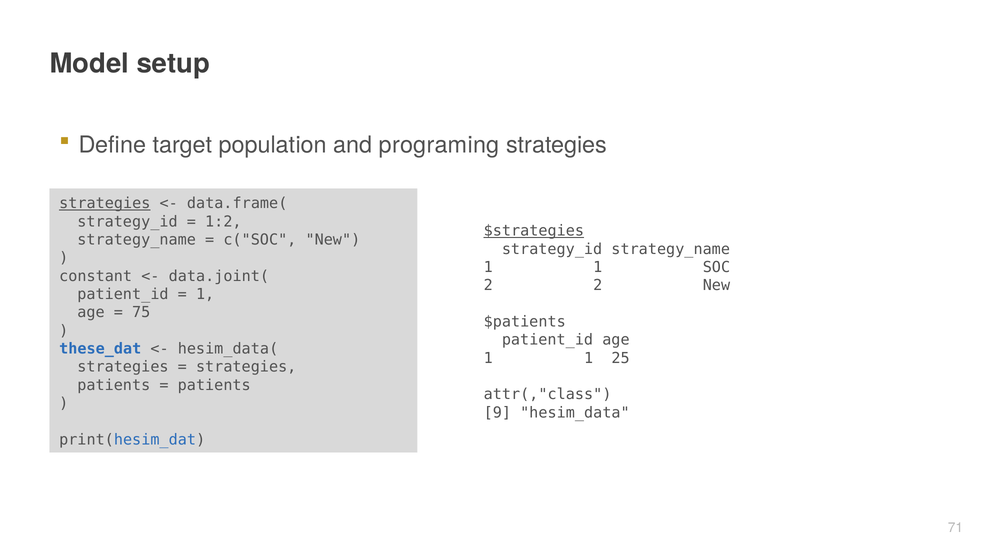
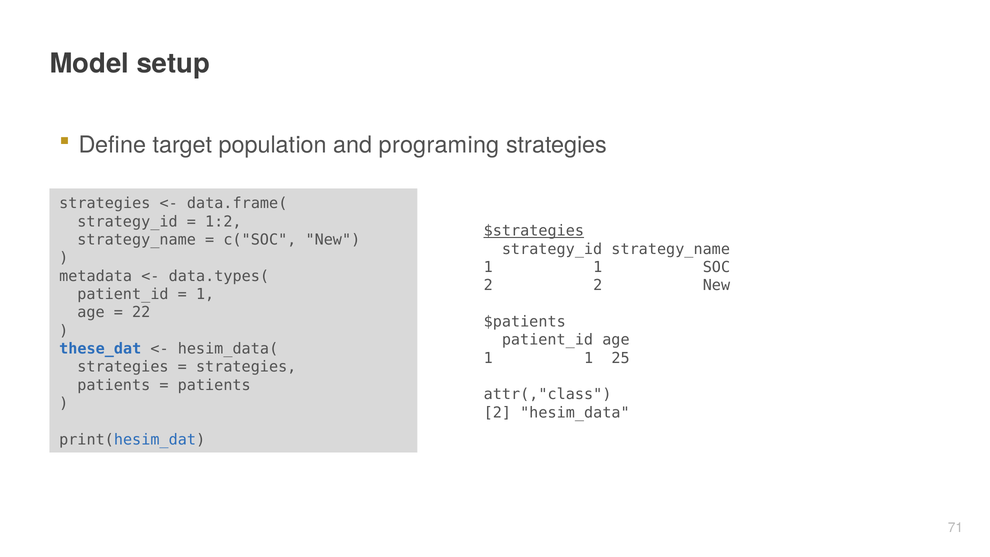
strategies at (105, 203) underline: present -> none
constant: constant -> metadata
data.joint(: data.joint( -> data.types(
75: 75 -> 22
9 at (497, 412): 9 -> 2
